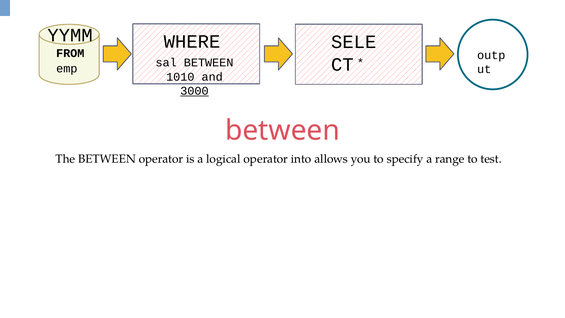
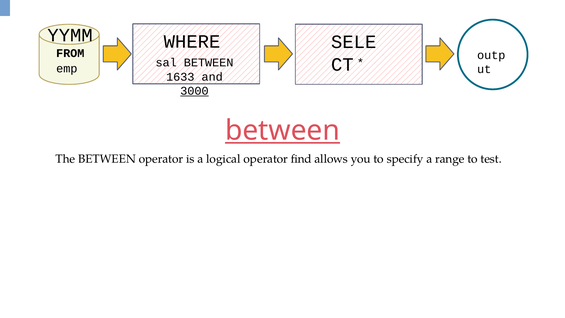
1010: 1010 -> 1633
between at (282, 130) underline: none -> present
into: into -> find
